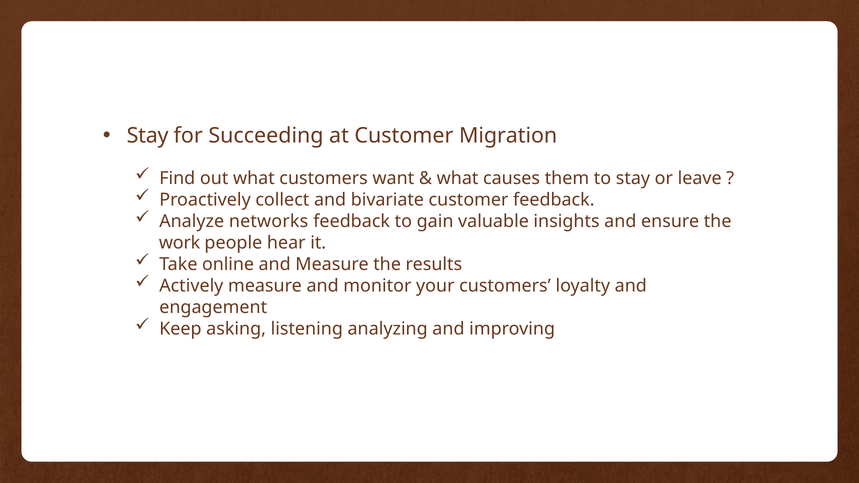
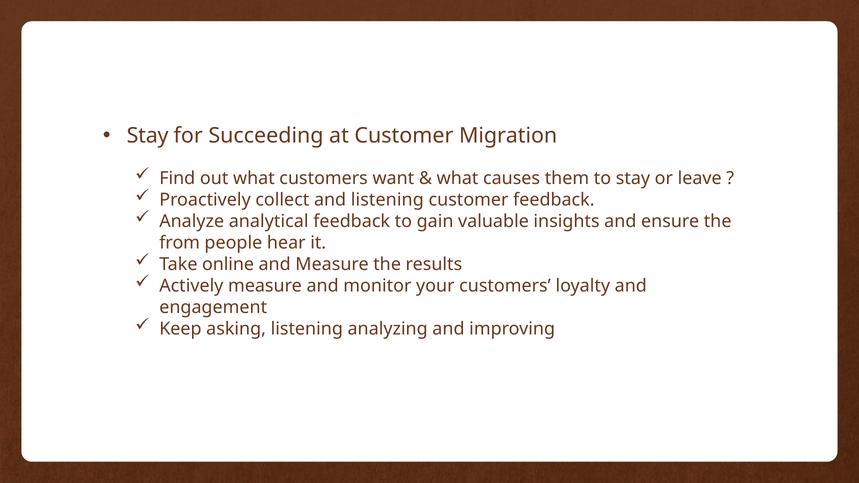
and bivariate: bivariate -> listening
networks: networks -> analytical
work: work -> from
